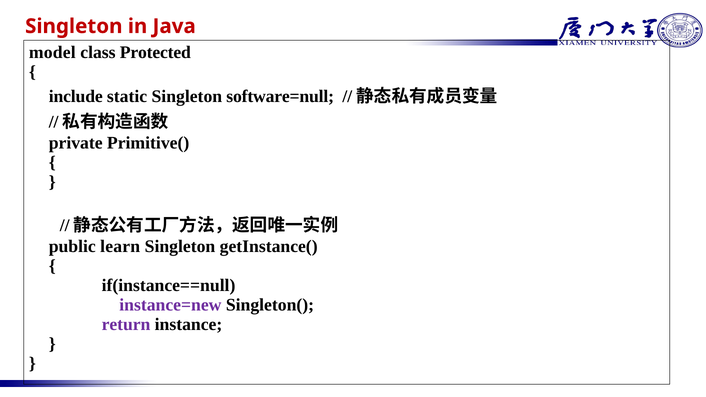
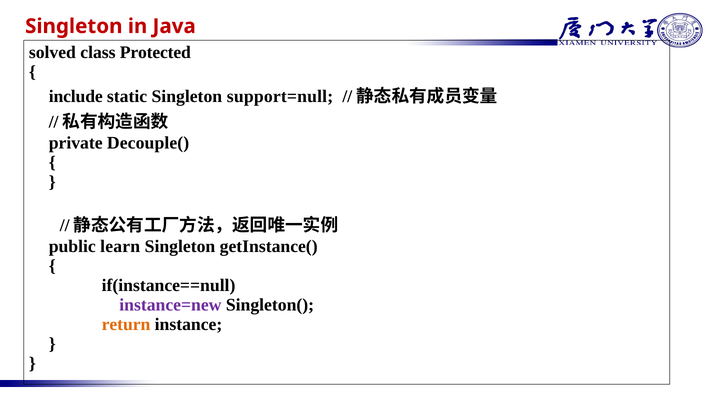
model: model -> solved
software=null: software=null -> support=null
Primitive(: Primitive( -> Decouple(
return colour: purple -> orange
